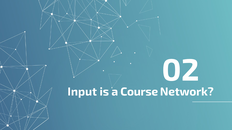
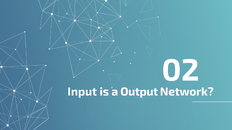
Course: Course -> Output
